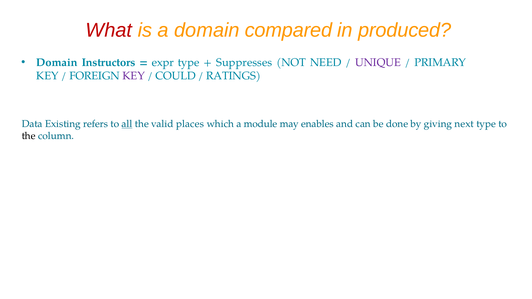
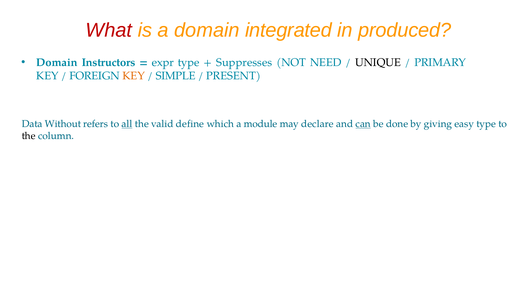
compared: compared -> integrated
UNIQUE colour: purple -> black
KEY at (134, 76) colour: purple -> orange
COULD: COULD -> SIMPLE
RATINGS: RATINGS -> PRESENT
Existing: Existing -> Without
places: places -> define
enables: enables -> declare
can underline: none -> present
next: next -> easy
